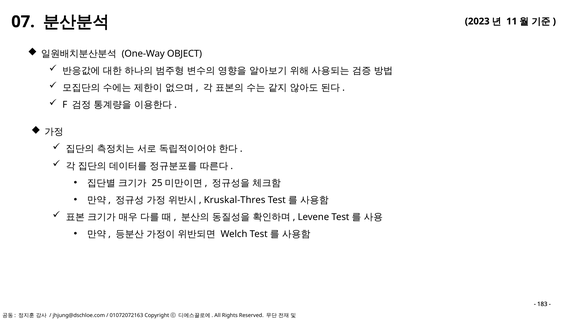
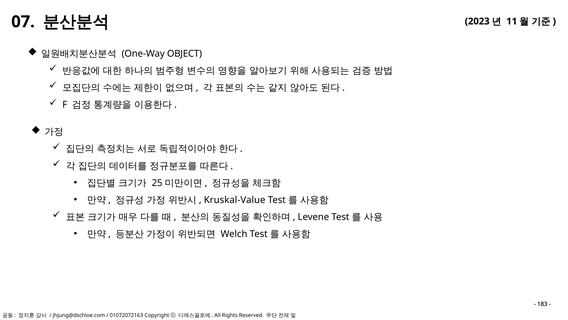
Kruskal-Thres: Kruskal-Thres -> Kruskal-Value
